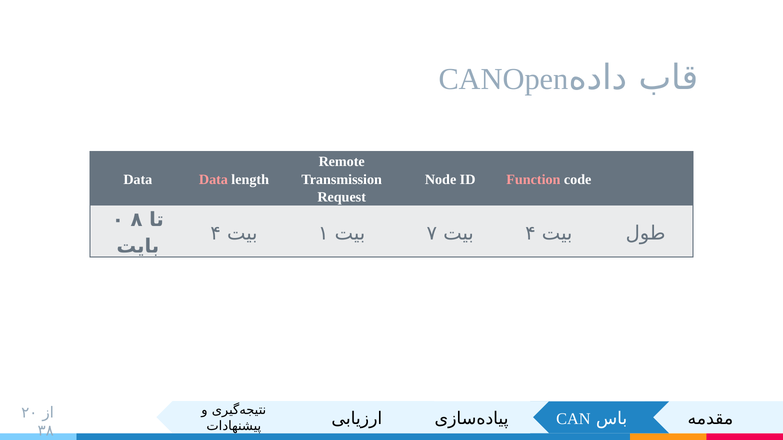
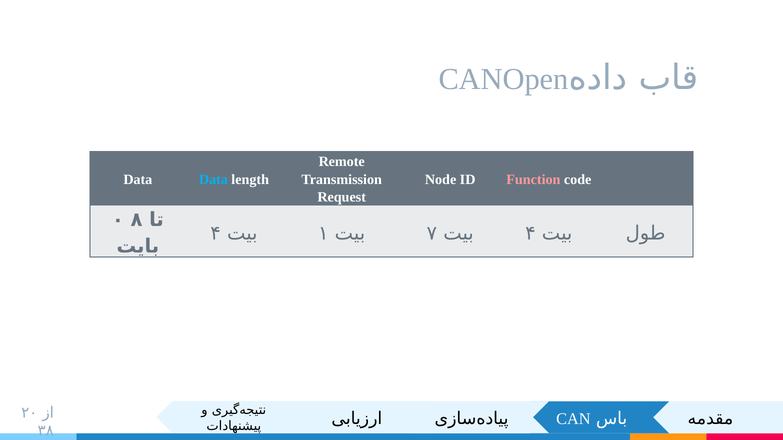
Data at (213, 180) colour: pink -> light blue
